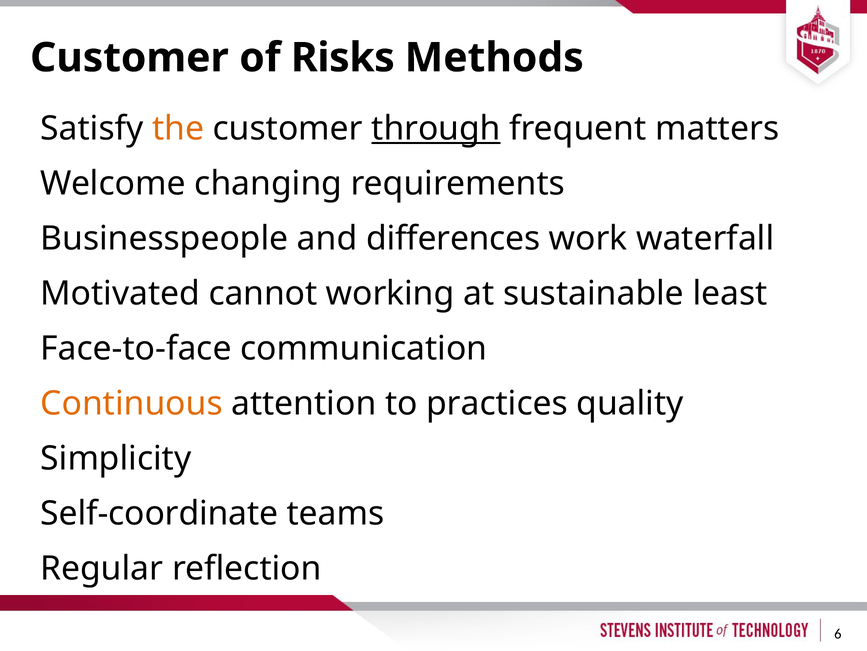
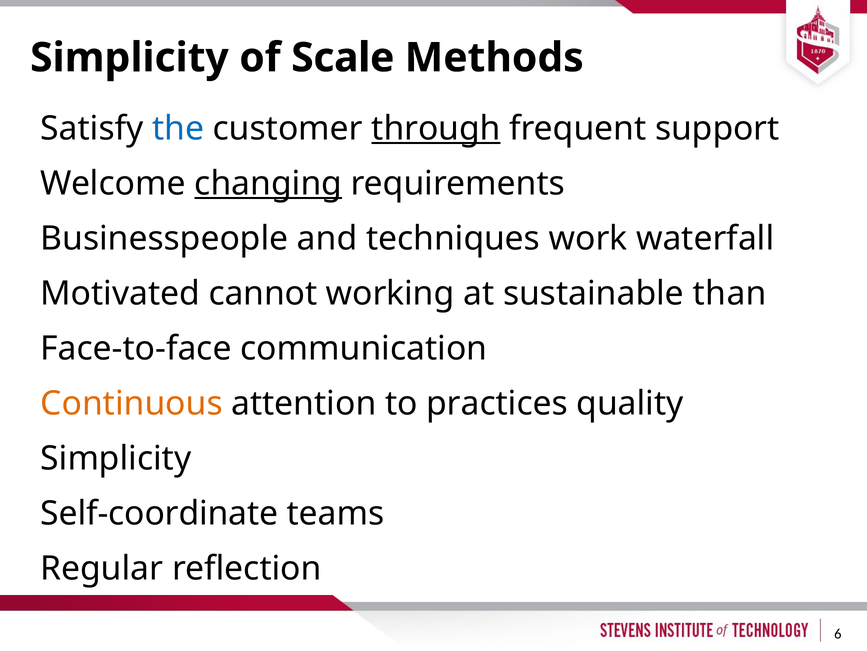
Customer at (129, 58): Customer -> Simplicity
Risks: Risks -> Scale
the colour: orange -> blue
matters: matters -> support
changing underline: none -> present
differences: differences -> techniques
least: least -> than
